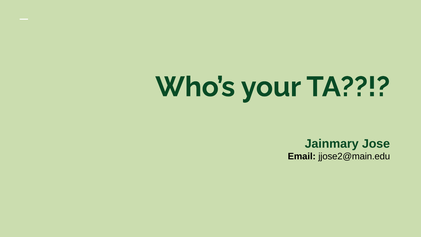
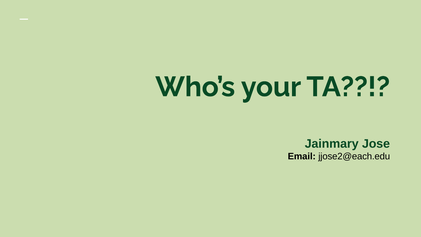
jjose2@main.edu: jjose2@main.edu -> jjose2@each.edu
